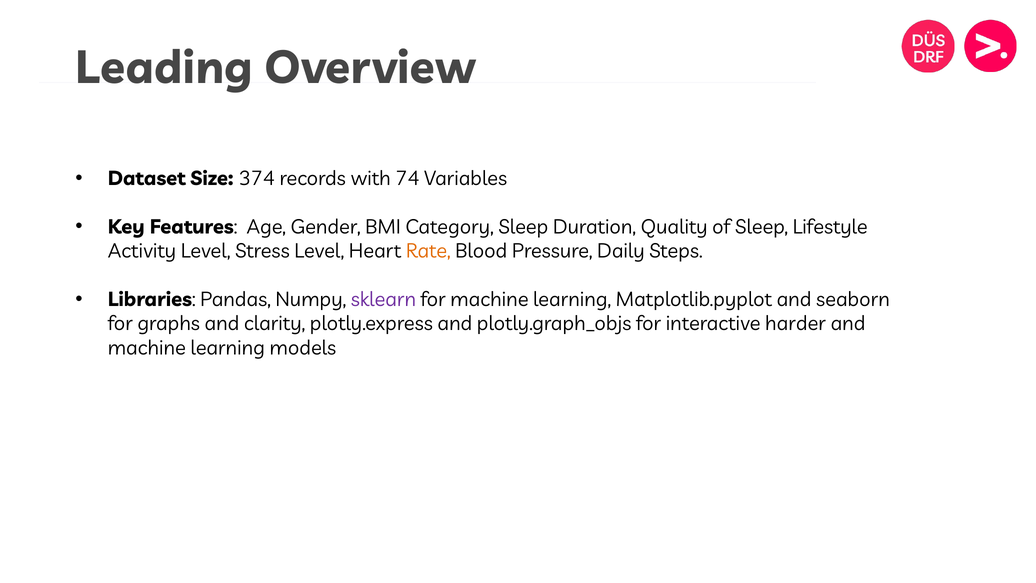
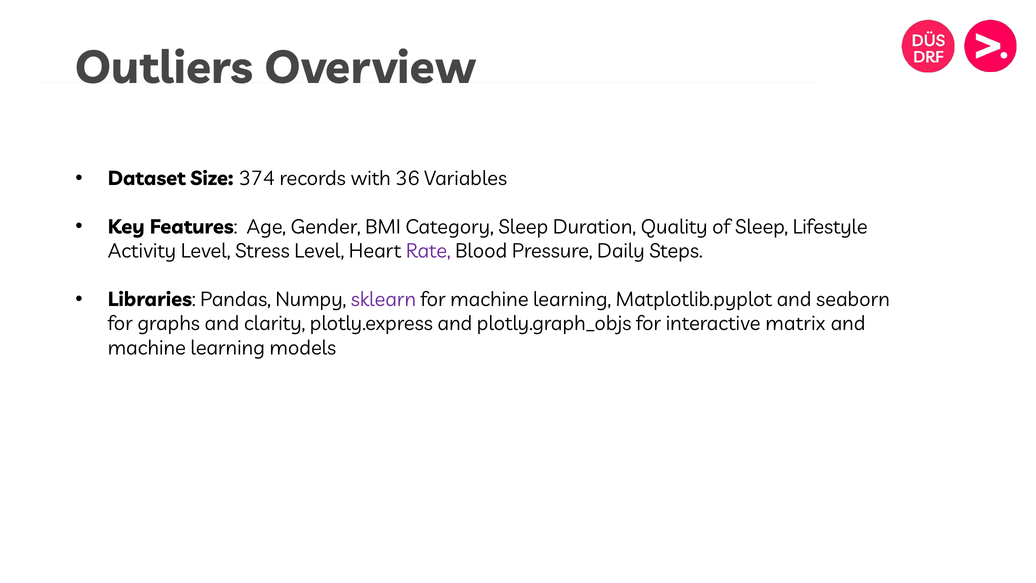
Leading: Leading -> Outliers
74: 74 -> 36
Rate colour: orange -> purple
harder: harder -> matrix
